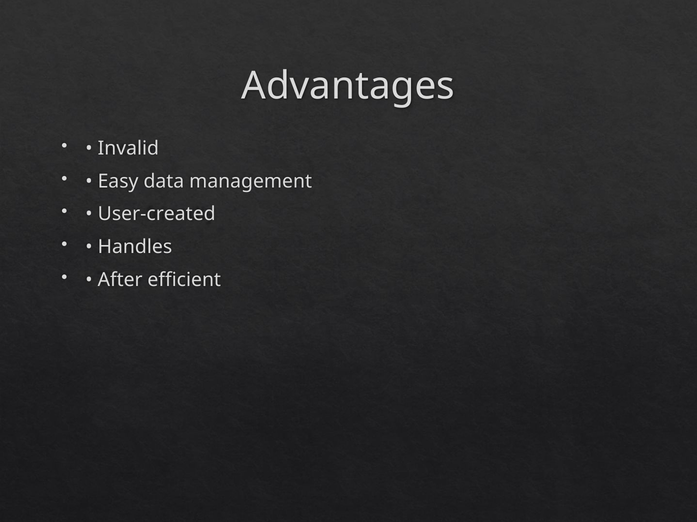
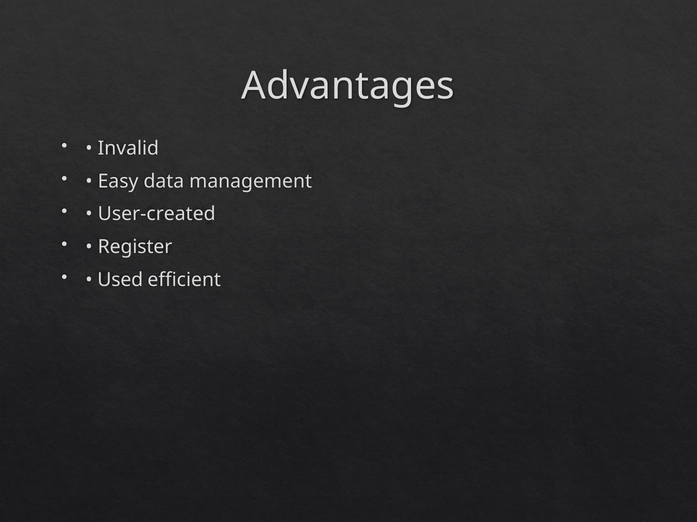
Handles: Handles -> Register
After: After -> Used
